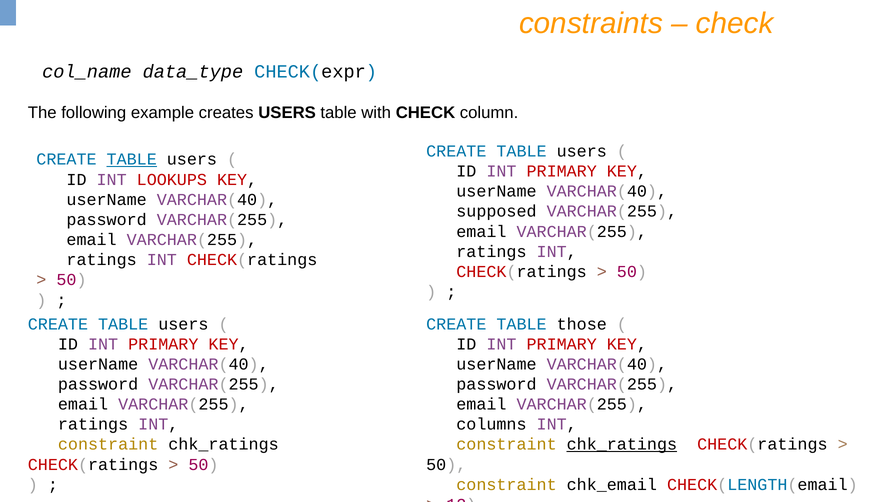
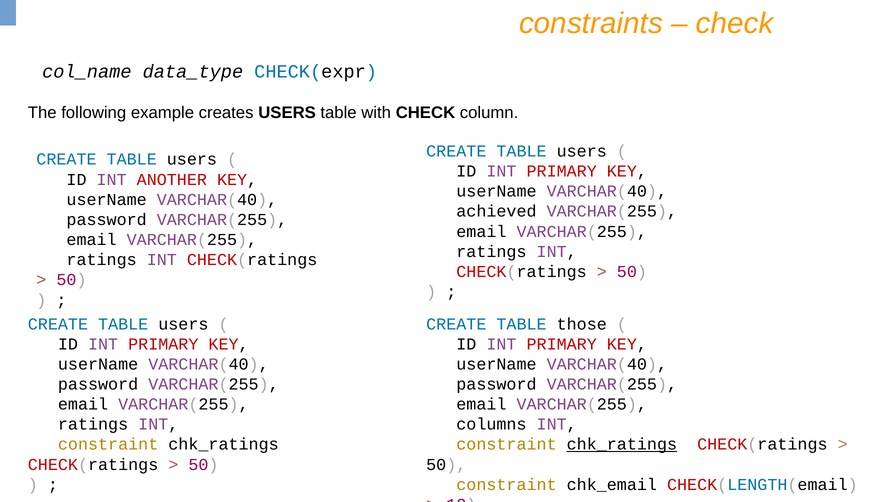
TABLE at (132, 159) underline: present -> none
LOOKUPS: LOOKUPS -> ANOTHER
supposed: supposed -> achieved
